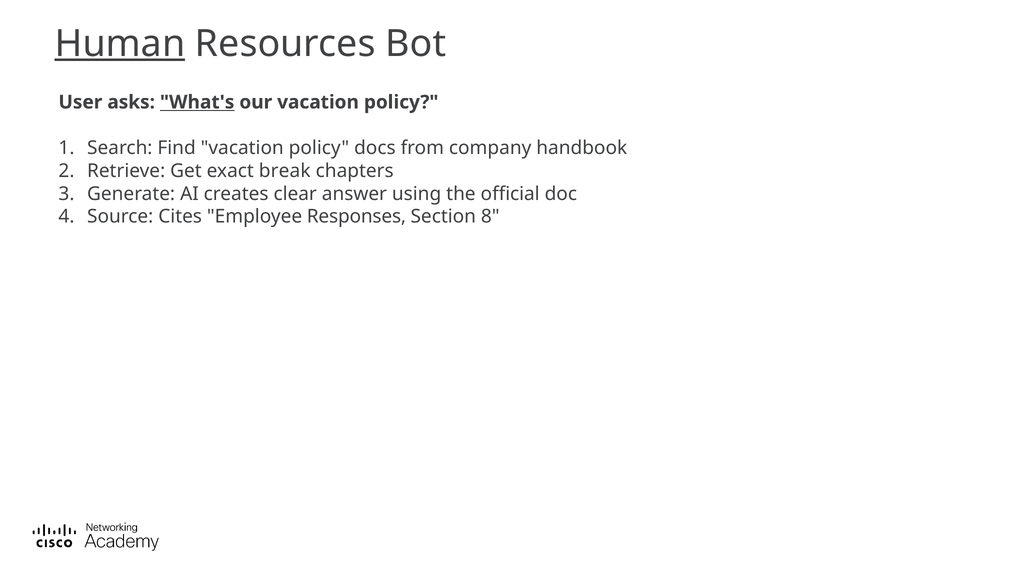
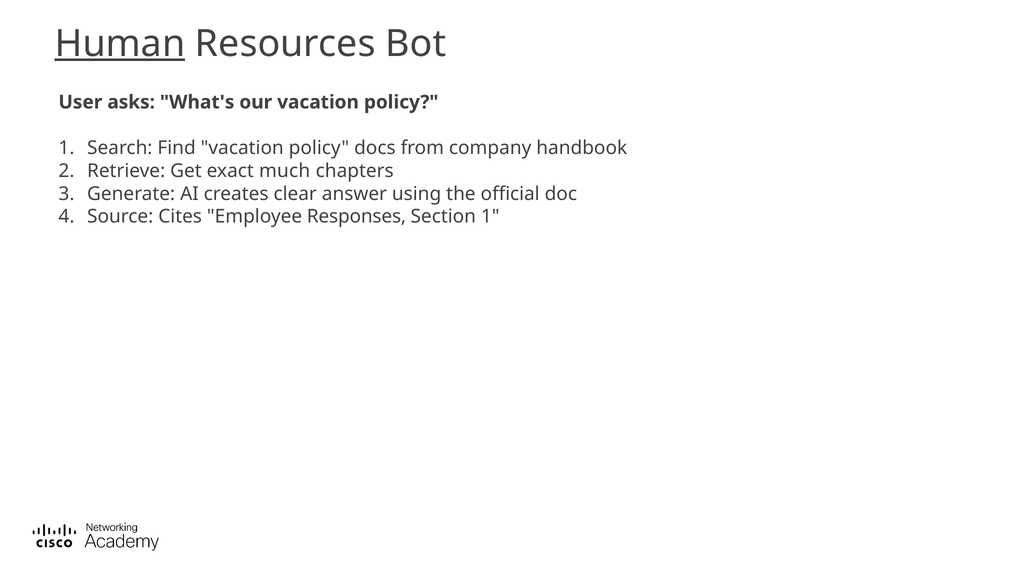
What's underline: present -> none
break: break -> much
Section 8: 8 -> 1
